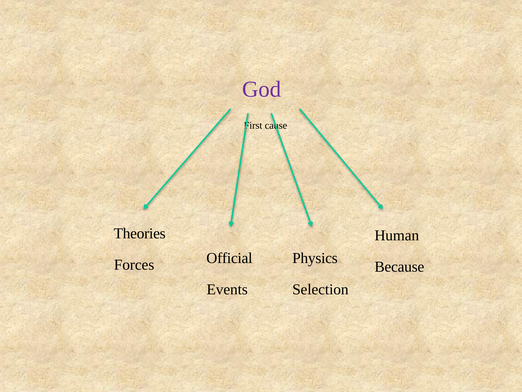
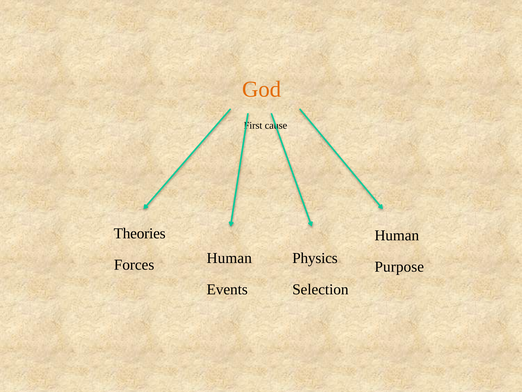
God colour: purple -> orange
Official at (229, 258): Official -> Human
Because: Because -> Purpose
